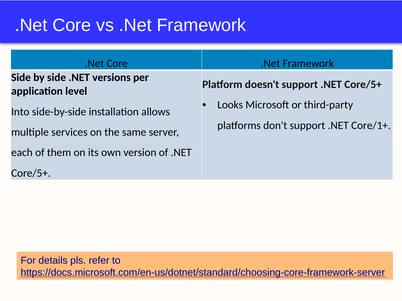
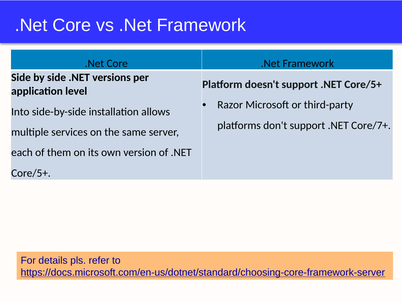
Looks: Looks -> Razor
Core/1+: Core/1+ -> Core/7+
